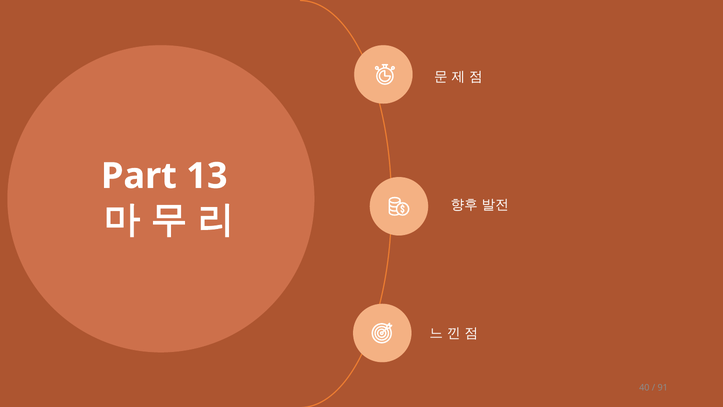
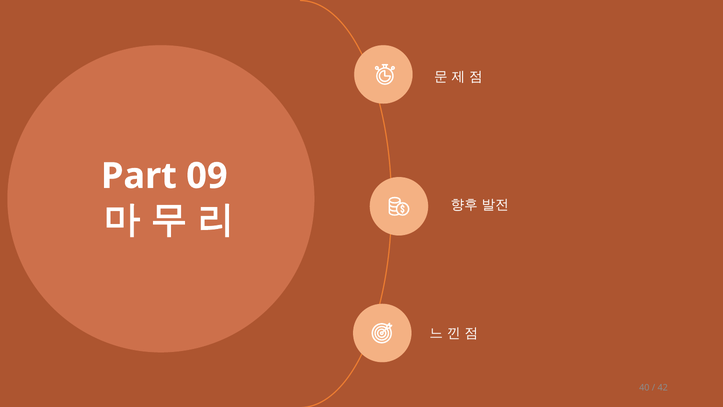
13: 13 -> 09
91: 91 -> 42
